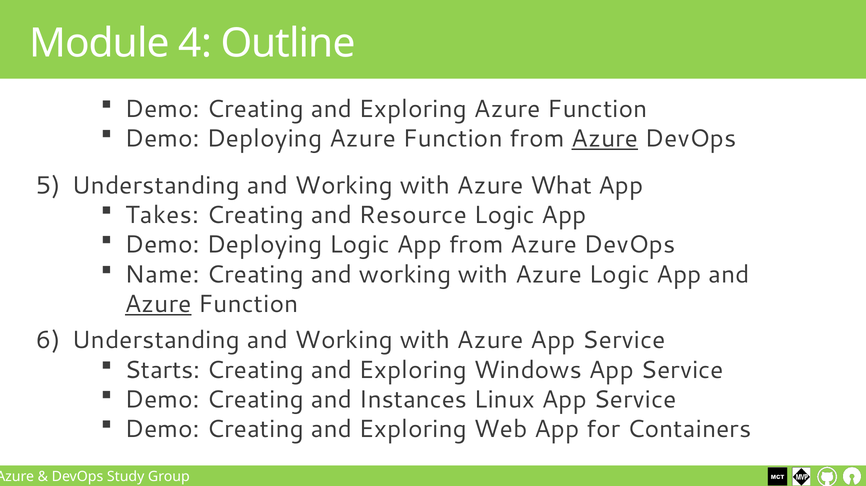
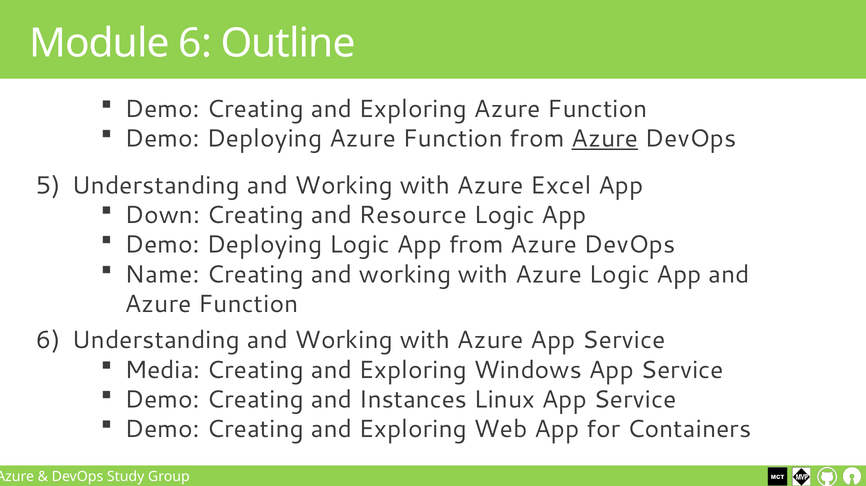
Module 4: 4 -> 6
What: What -> Excel
Takes: Takes -> Down
Azure at (158, 304) underline: present -> none
Starts: Starts -> Media
